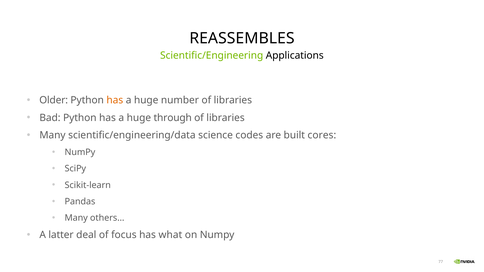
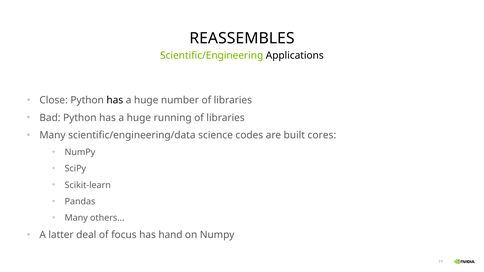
Older: Older -> Close
has at (115, 100) colour: orange -> black
through: through -> running
what: what -> hand
